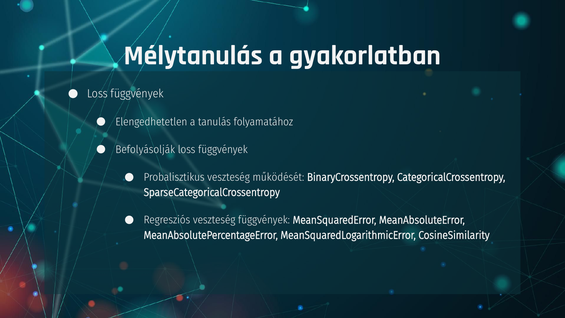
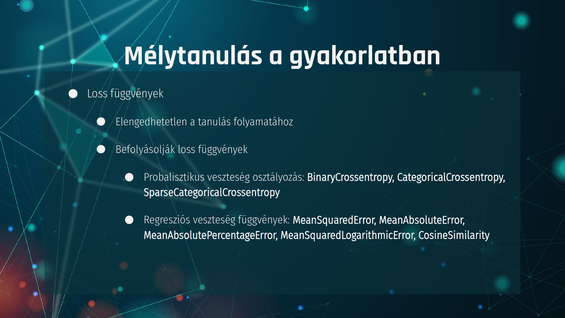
működését: működését -> osztályozás
